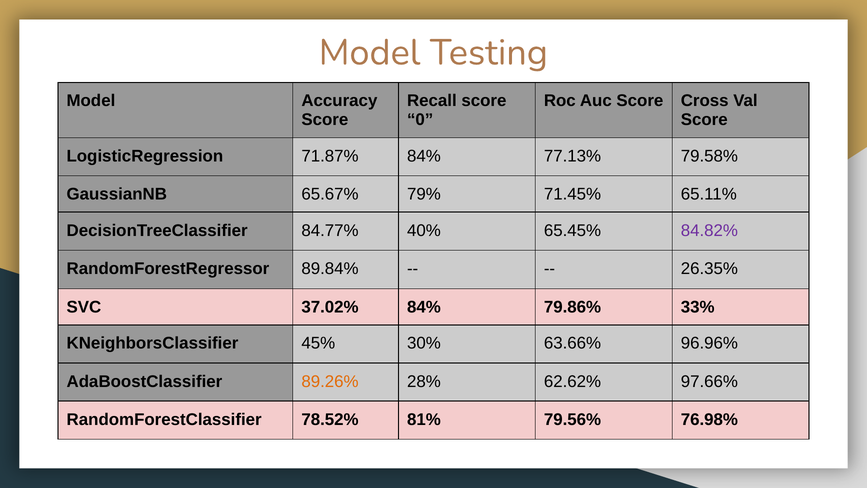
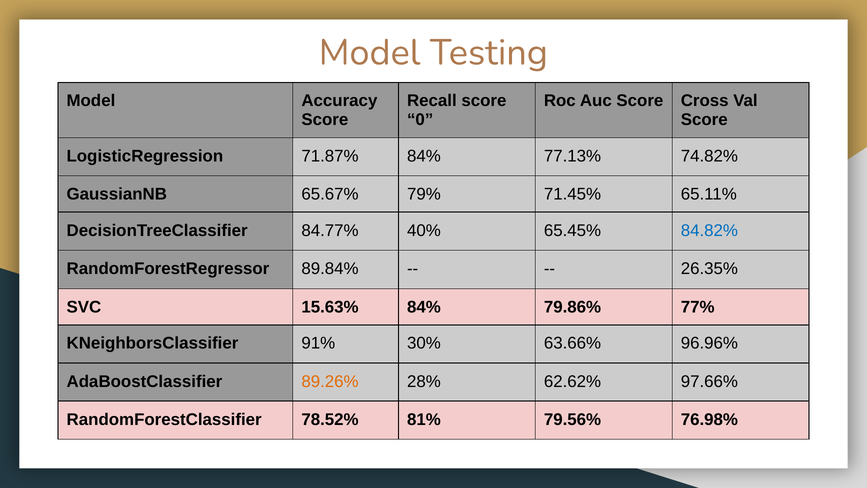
79.58%: 79.58% -> 74.82%
84.82% colour: purple -> blue
37.02%: 37.02% -> 15.63%
33%: 33% -> 77%
45%: 45% -> 91%
